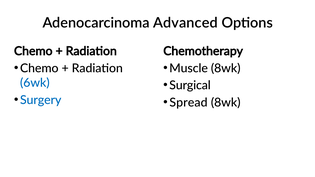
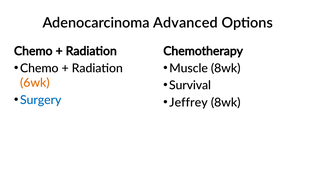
6wk colour: blue -> orange
Surgical: Surgical -> Survival
Spread: Spread -> Jeffrey
